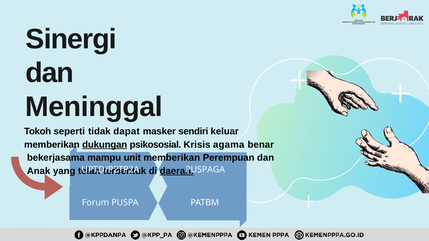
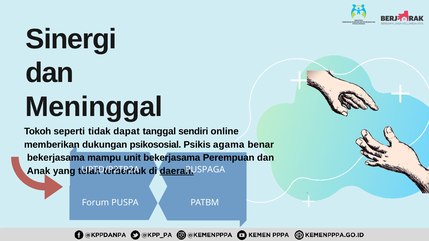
masker: masker -> tanggal
keluar: keluar -> online
dukungan underline: present -> none
Krisis: Krisis -> Psikis
unit memberikan: memberikan -> bekerjasama
